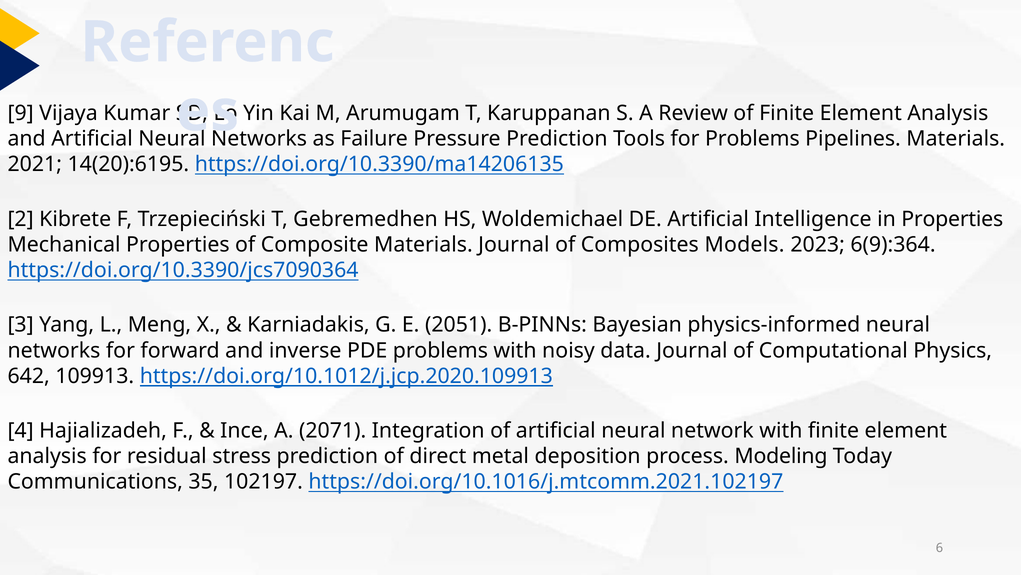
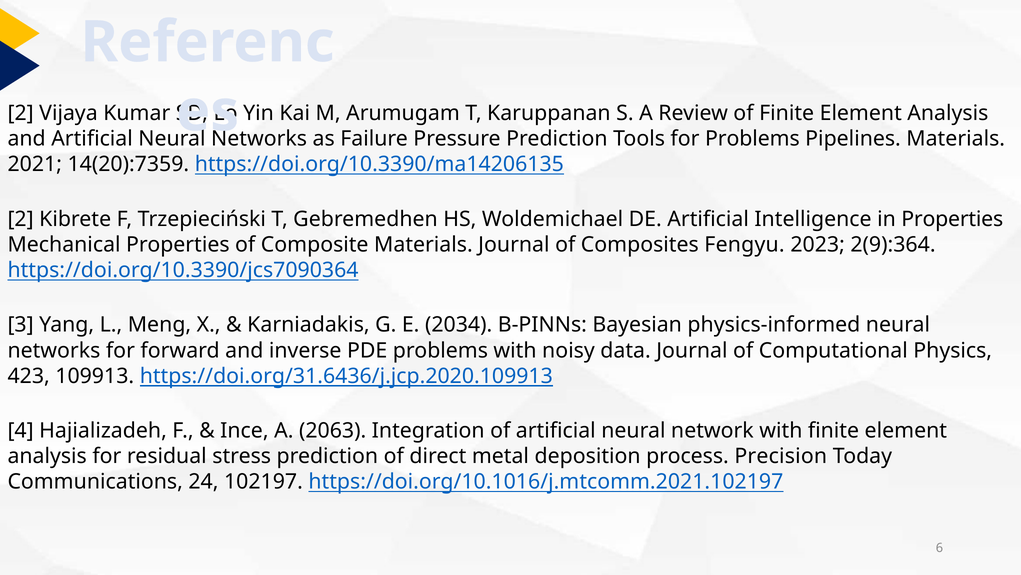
9 at (21, 113): 9 -> 2
14(20):6195: 14(20):6195 -> 14(20):7359
Models: Models -> Fengyu
6(9):364: 6(9):364 -> 2(9):364
2051: 2051 -> 2034
642: 642 -> 423
https://doi.org/10.1012/j.jcp.2020.109913: https://doi.org/10.1012/j.jcp.2020.109913 -> https://doi.org/31.6436/j.jcp.2020.109913
2071: 2071 -> 2063
Modeling: Modeling -> Precision
35: 35 -> 24
